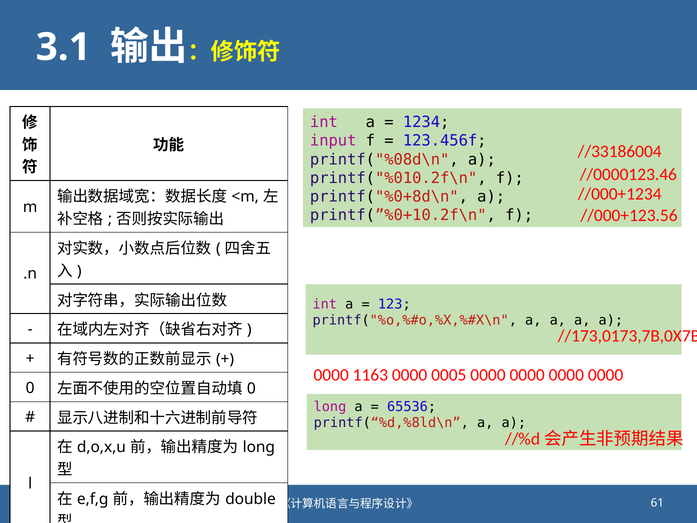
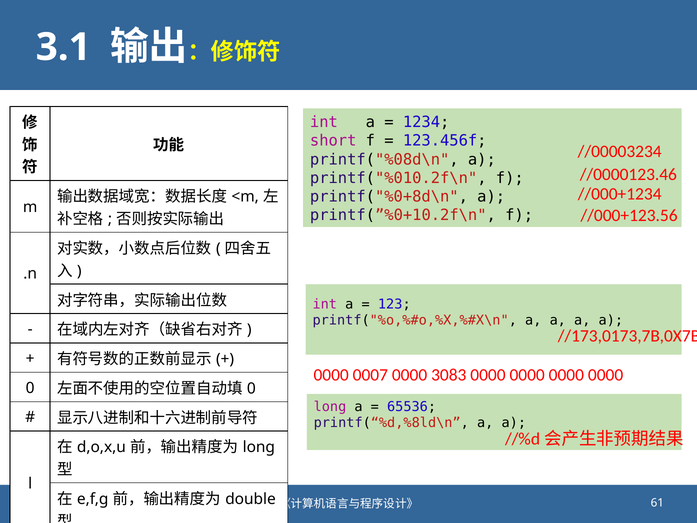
input: input -> short
//33186004: //33186004 -> //00003234
1163: 1163 -> 0007
0005: 0005 -> 3083
